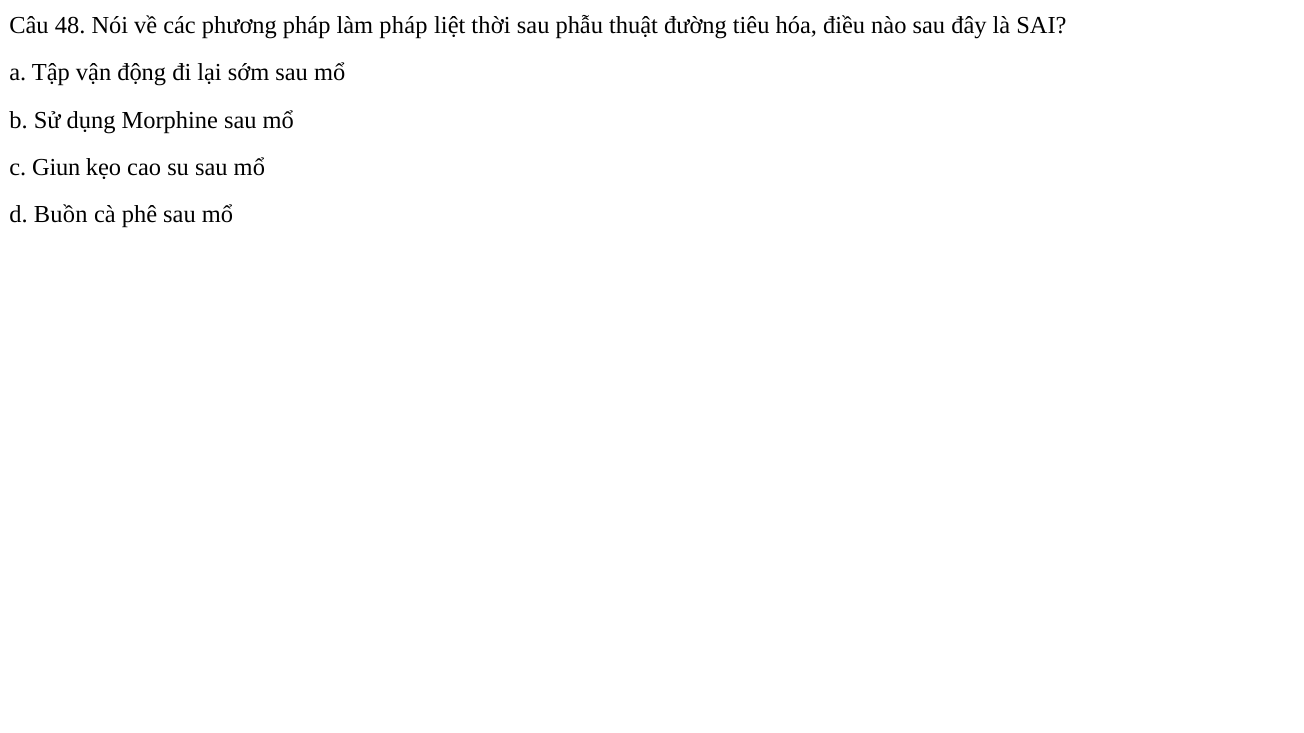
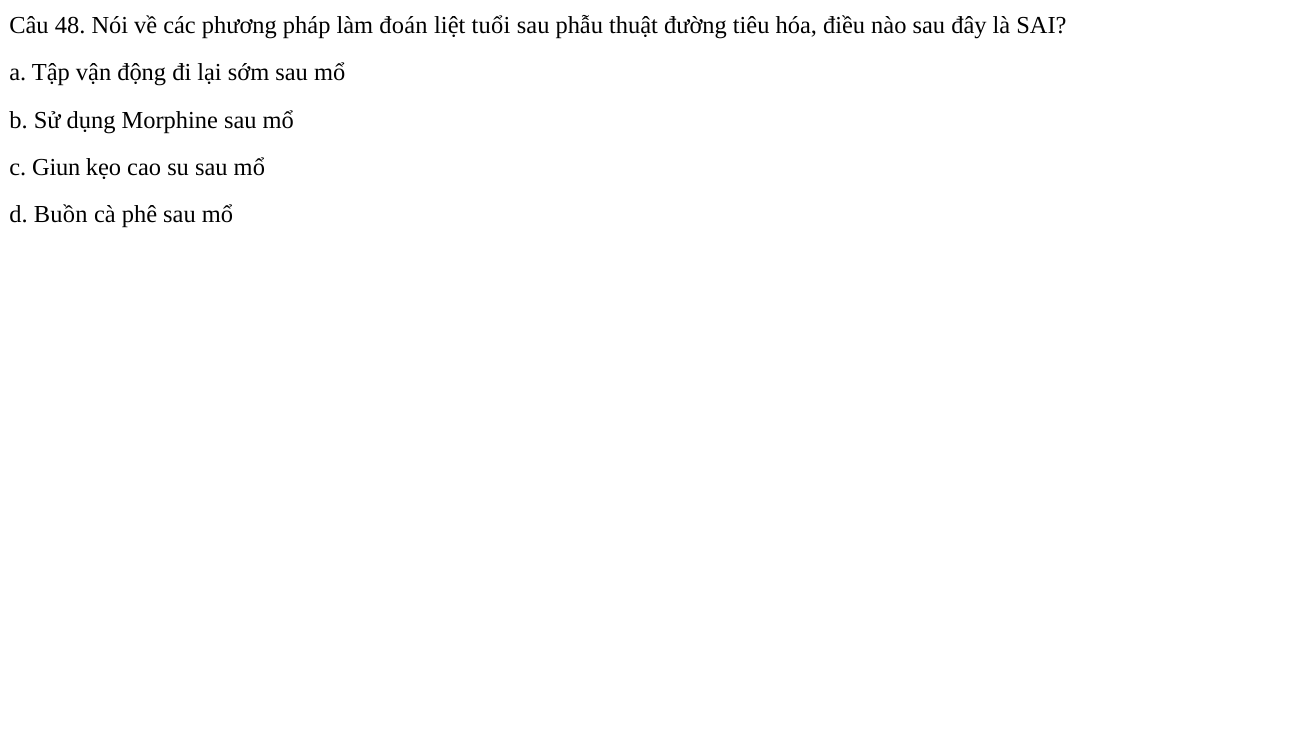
làm pháp: pháp -> đoán
thời: thời -> tuổi
